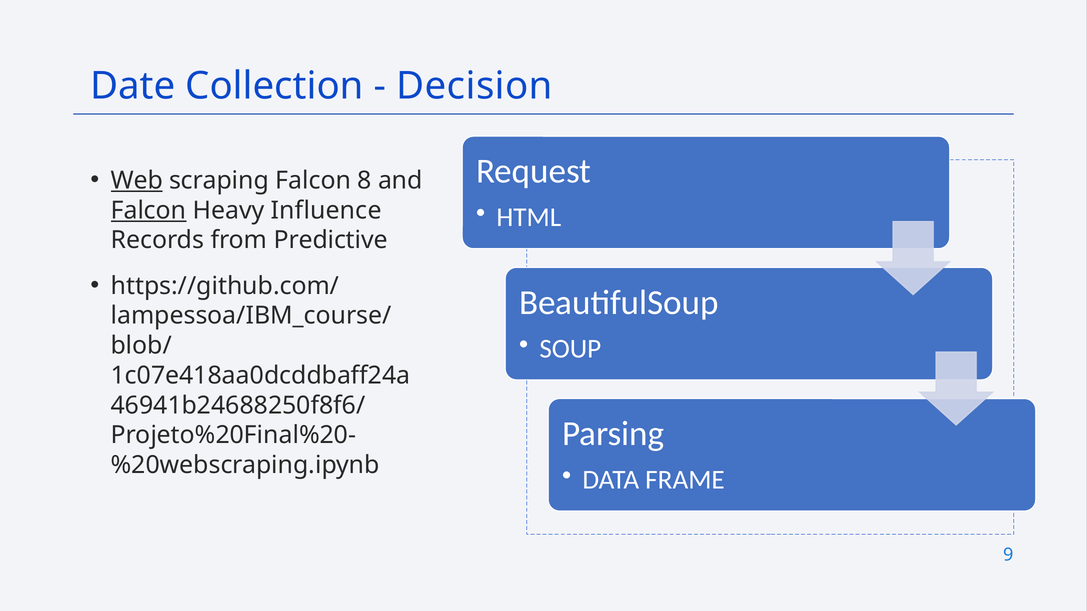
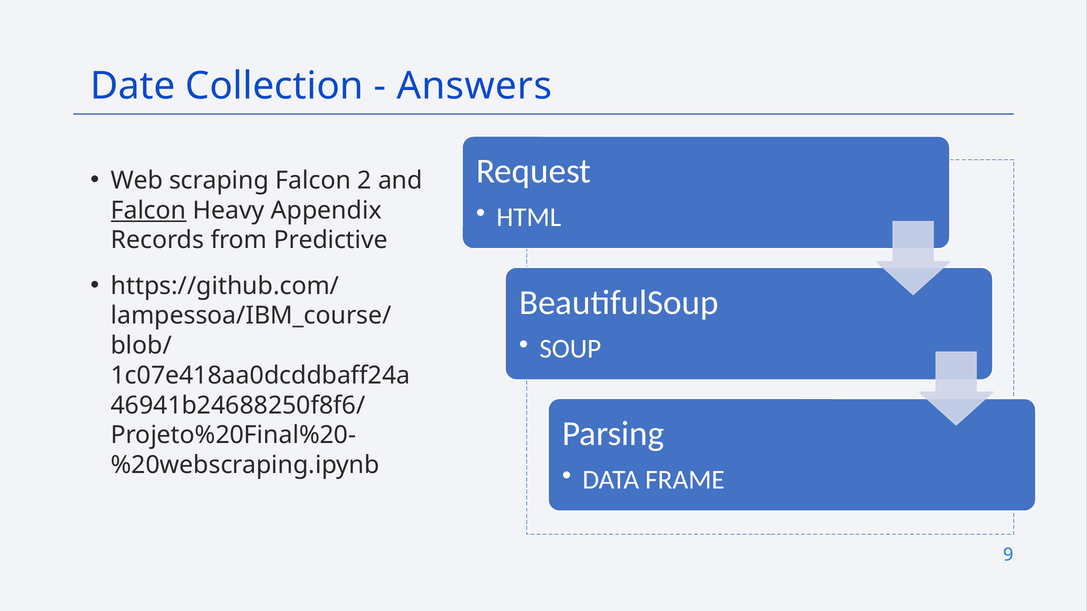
Decision: Decision -> Answers
Web underline: present -> none
8: 8 -> 2
Influence: Influence -> Appendix
